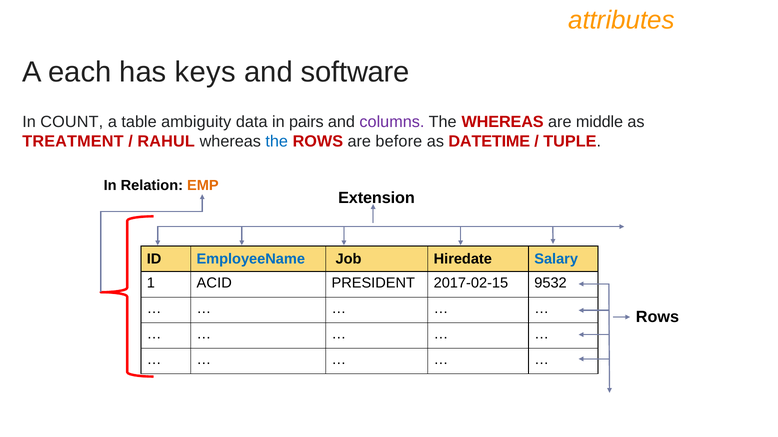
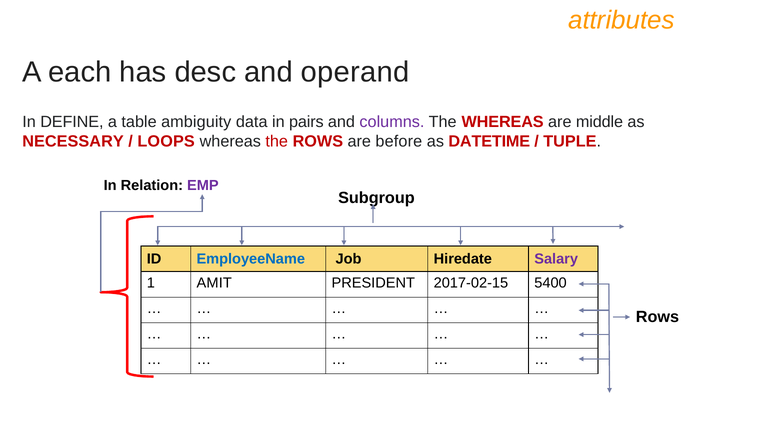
keys: keys -> desc
software: software -> operand
COUNT: COUNT -> DEFINE
TREATMENT: TREATMENT -> NECESSARY
RAHUL: RAHUL -> LOOPS
the at (277, 142) colour: blue -> red
EMP colour: orange -> purple
Extension: Extension -> Subgroup
Salary colour: blue -> purple
ACID: ACID -> AMIT
9532: 9532 -> 5400
